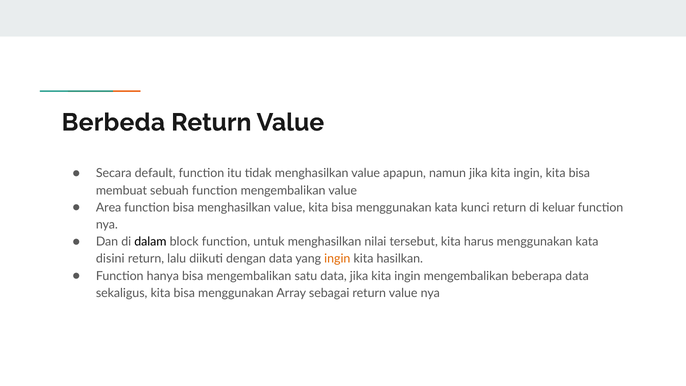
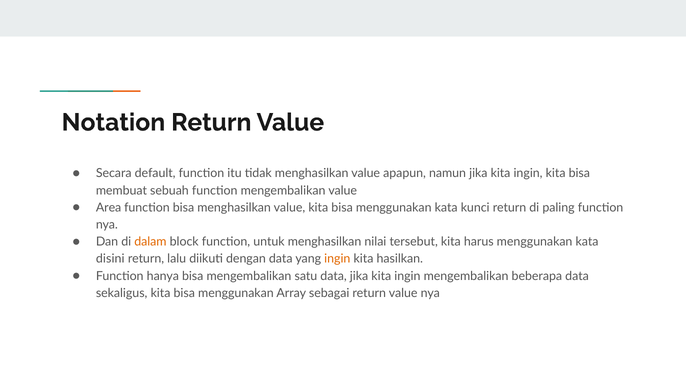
Berbeda: Berbeda -> Notation
keluar: keluar -> paling
dalam colour: black -> orange
